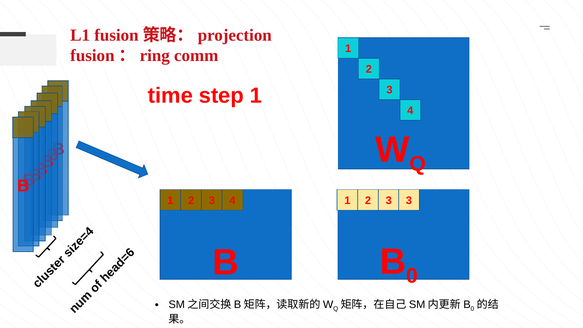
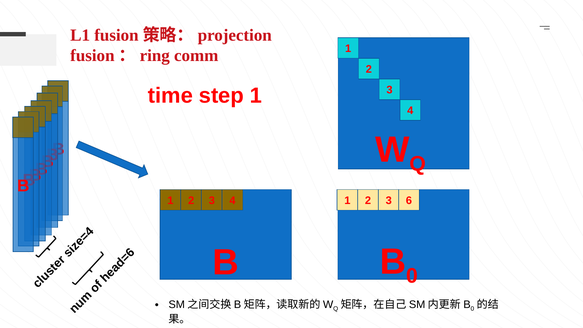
3 3: 3 -> 6
